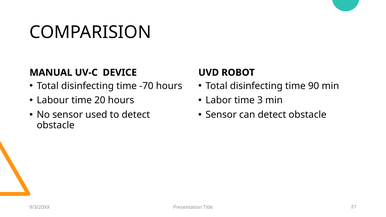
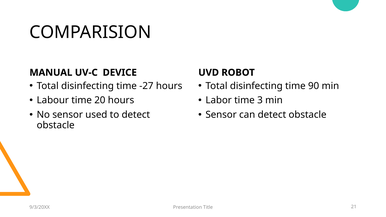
-70: -70 -> -27
